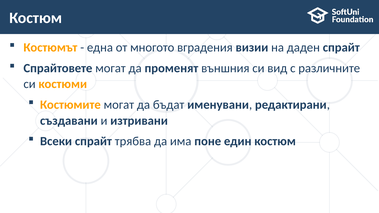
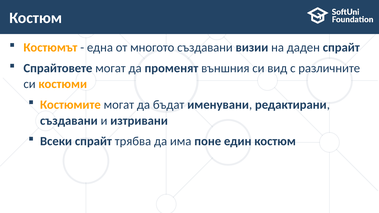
многото вградения: вградения -> създавани
